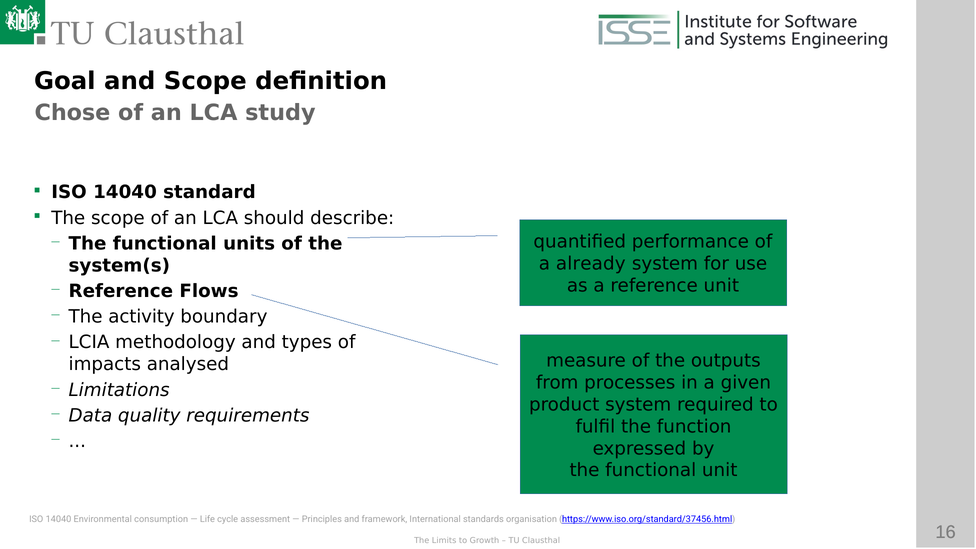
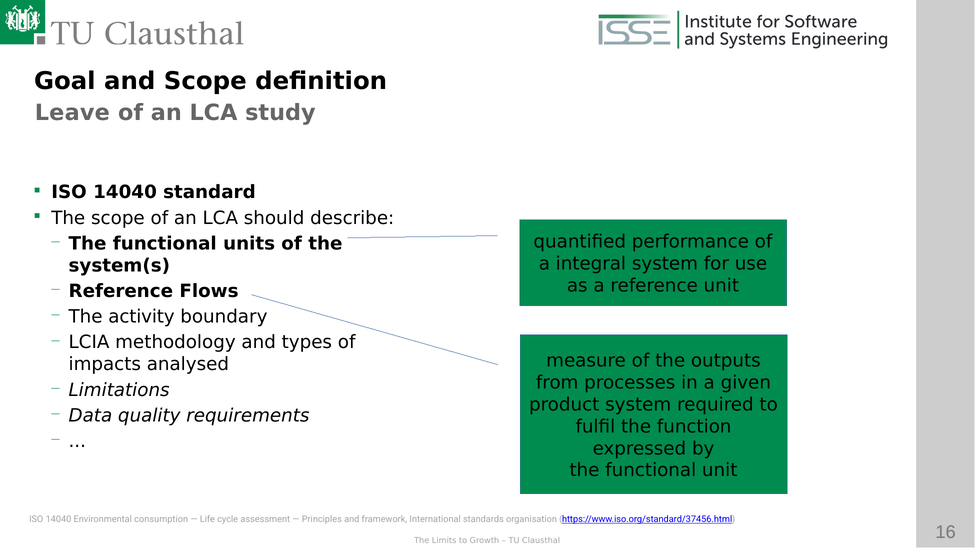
Chose: Chose -> Leave
already: already -> integral
